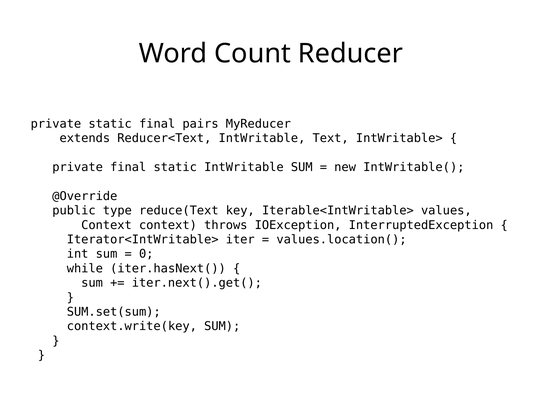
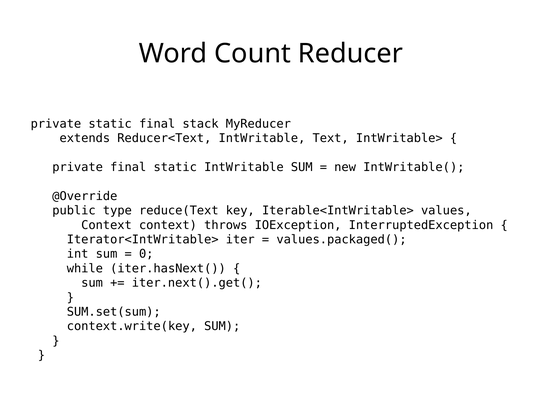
pairs: pairs -> stack
values.location(: values.location( -> values.packaged(
